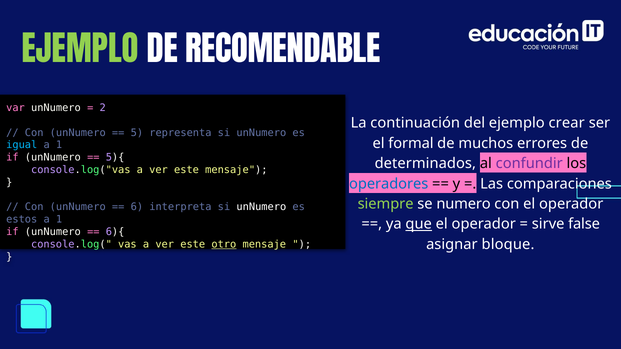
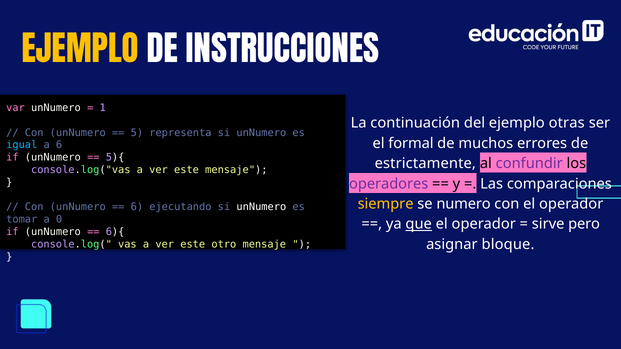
EJEMPLO at (80, 51) colour: light green -> yellow
RECOMENDABLE: RECOMENDABLE -> INSTRUCCIONES
2: 2 -> 1
crear: crear -> otras
1 at (59, 145): 1 -> 6
determinados: determinados -> estrictamente
operadores colour: blue -> purple
siempre colour: light green -> yellow
interpreta: interpreta -> ejecutando
estos: estos -> tomar
1 at (59, 220): 1 -> 0
false: false -> pero
otro underline: present -> none
